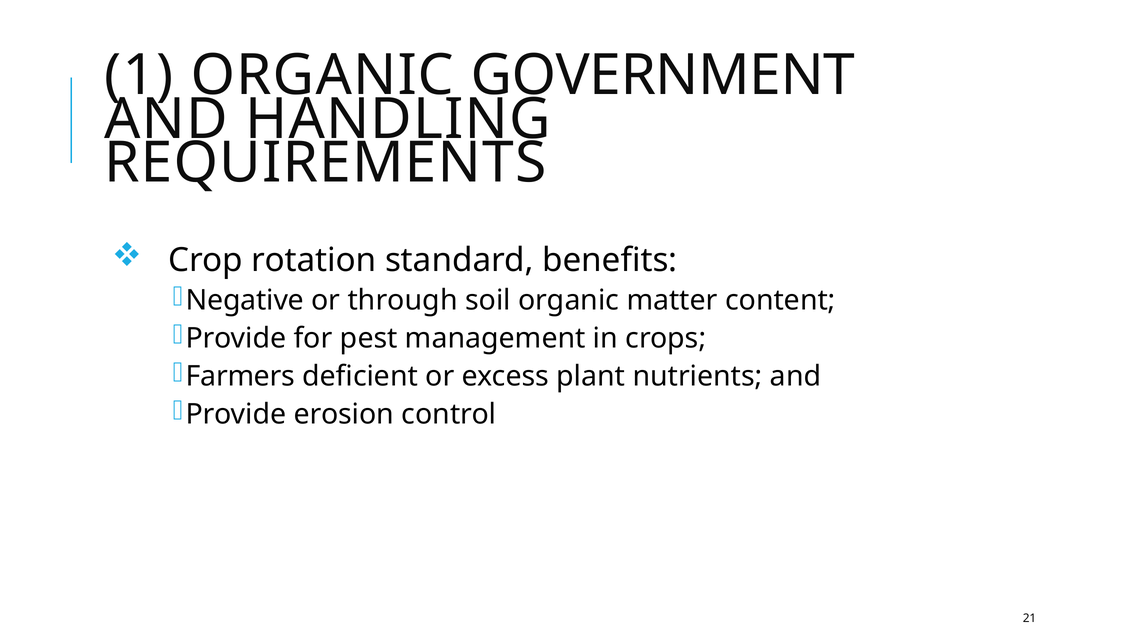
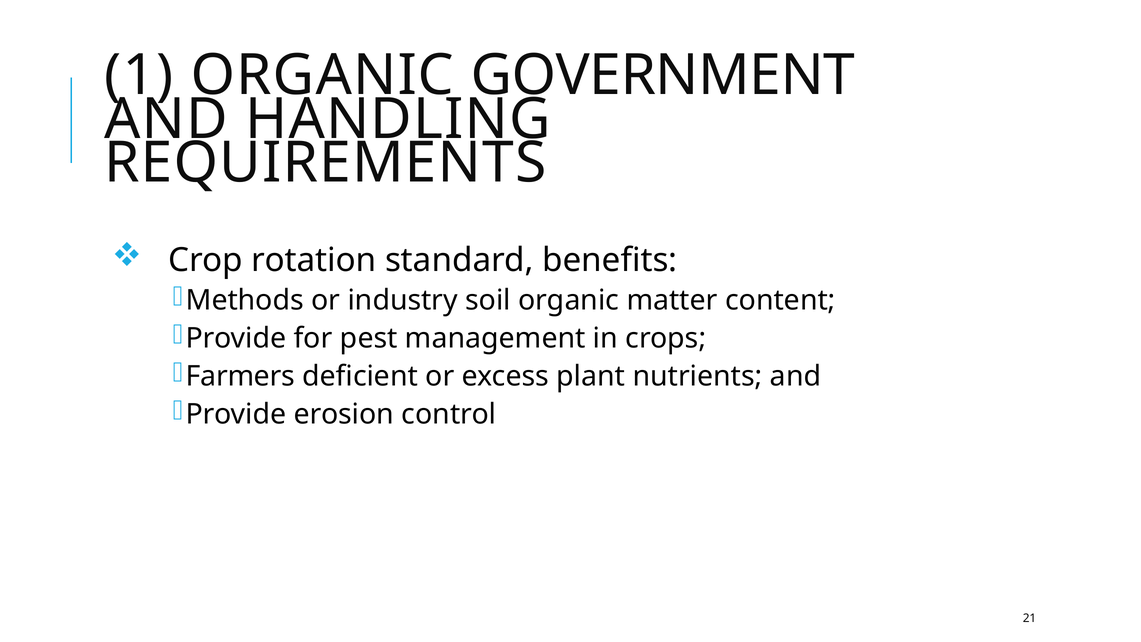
Negative: Negative -> Methods
through: through -> industry
